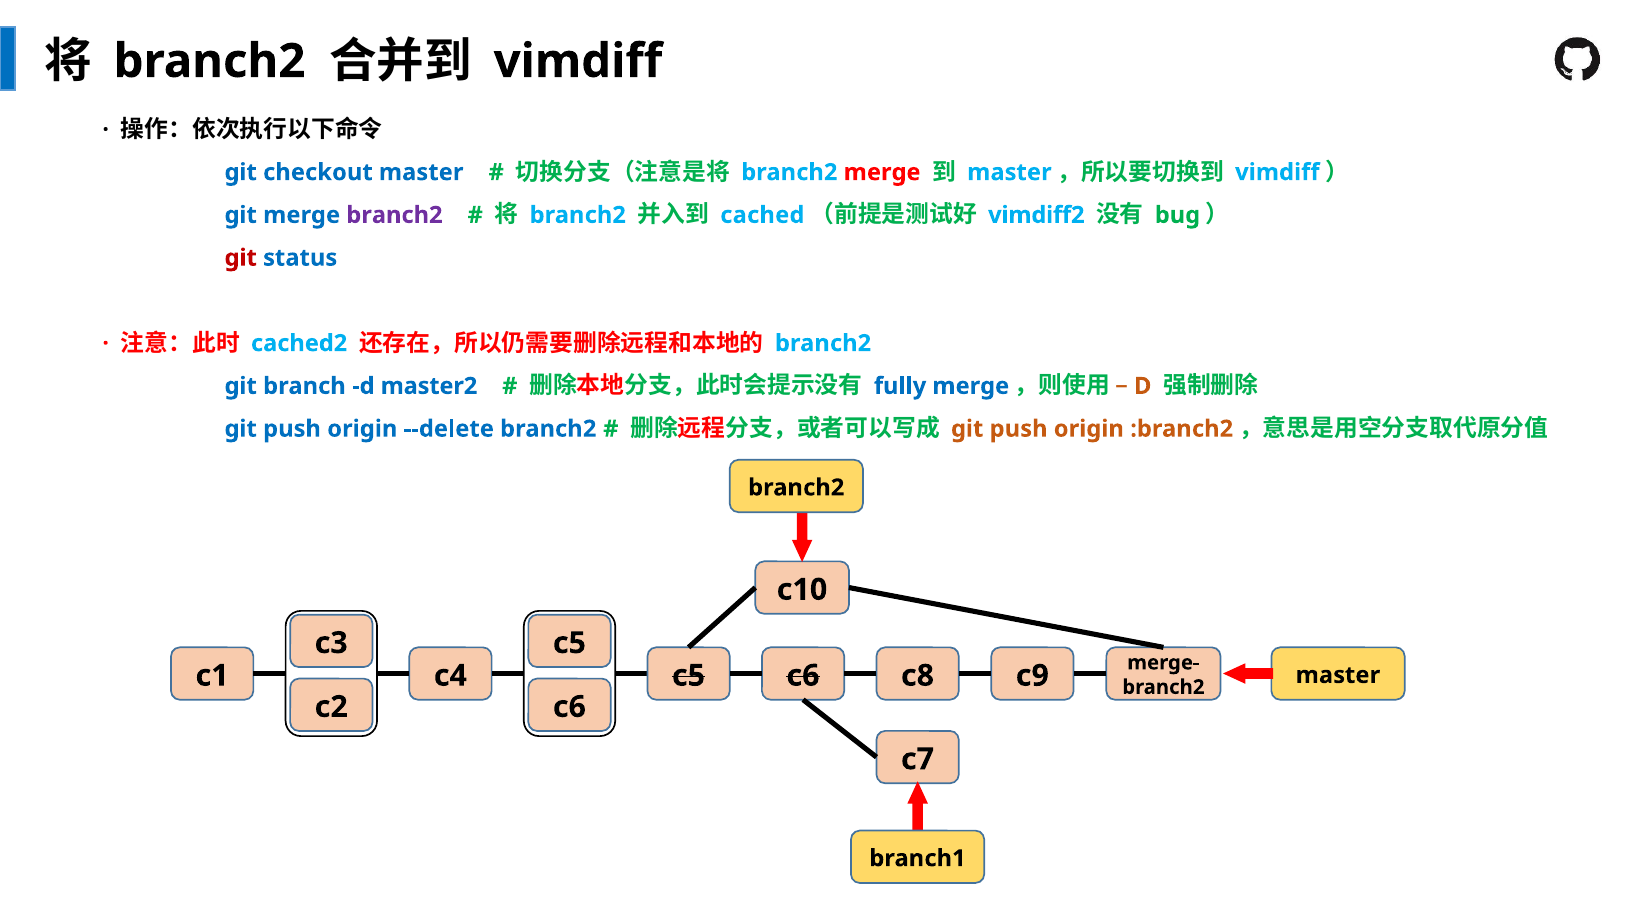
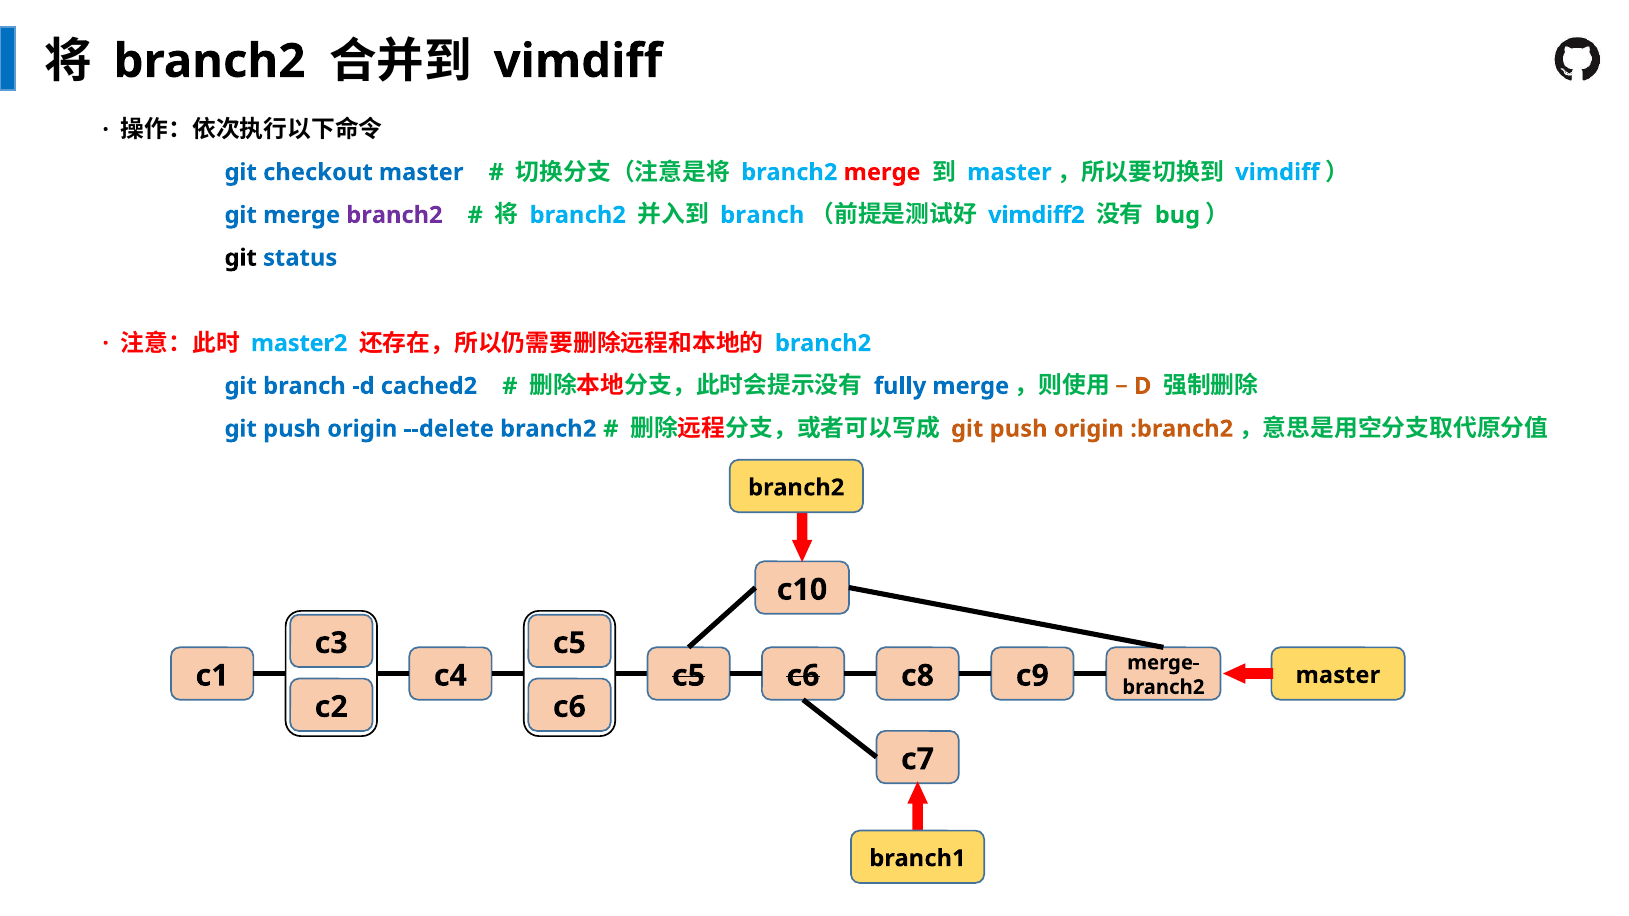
cached at (762, 215): cached -> branch
git at (241, 258) colour: red -> black
cached2: cached2 -> master2
master2: master2 -> cached2
